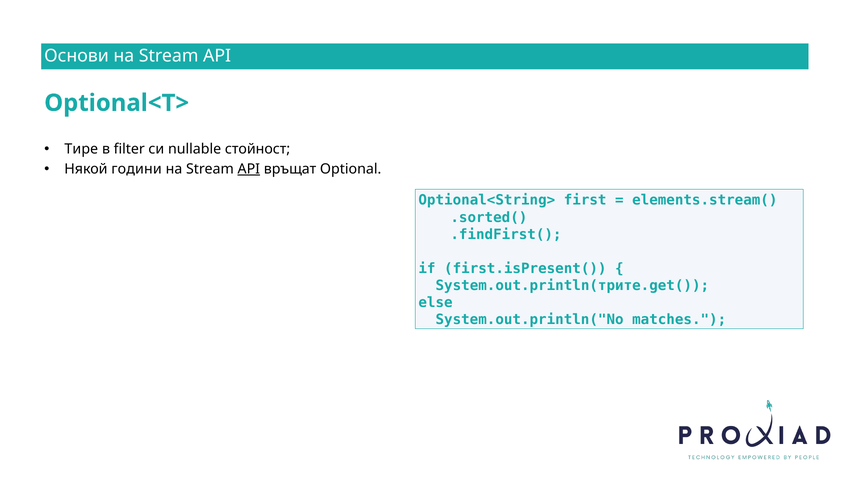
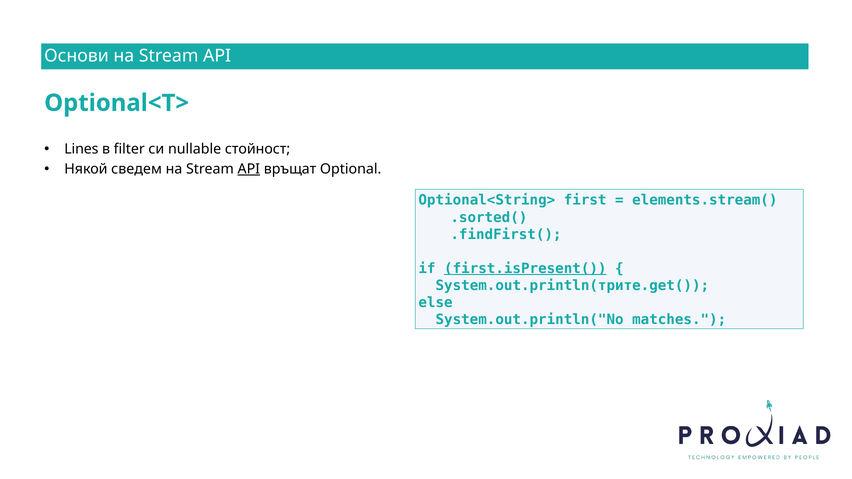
Тире: Тире -> Lines
години: години -> сведем
first.isPresent( underline: none -> present
